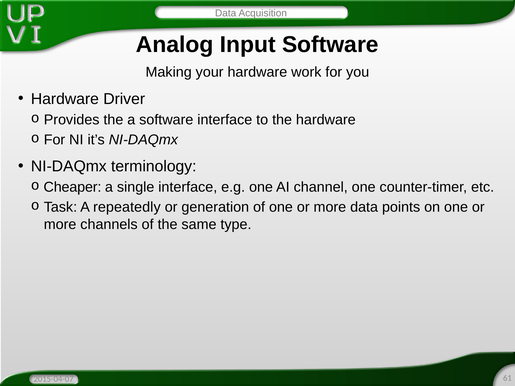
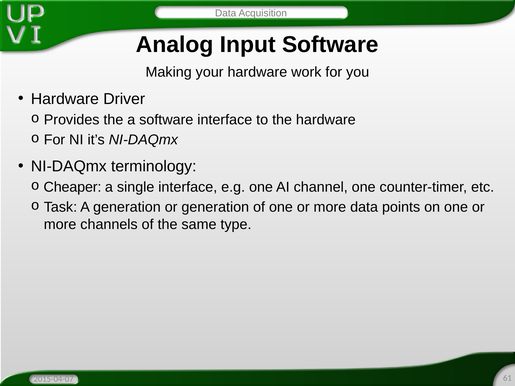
A repeatedly: repeatedly -> generation
